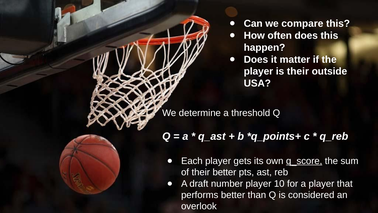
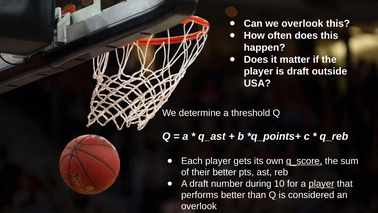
we compare: compare -> overlook
is their: their -> draft
number player: player -> during
player at (321, 183) underline: none -> present
